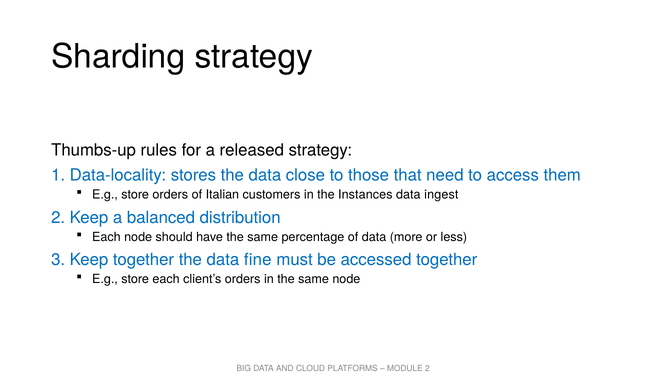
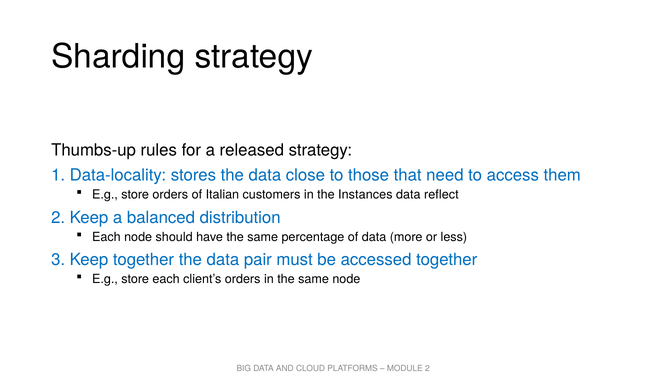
ingest: ingest -> reflect
fine: fine -> pair
